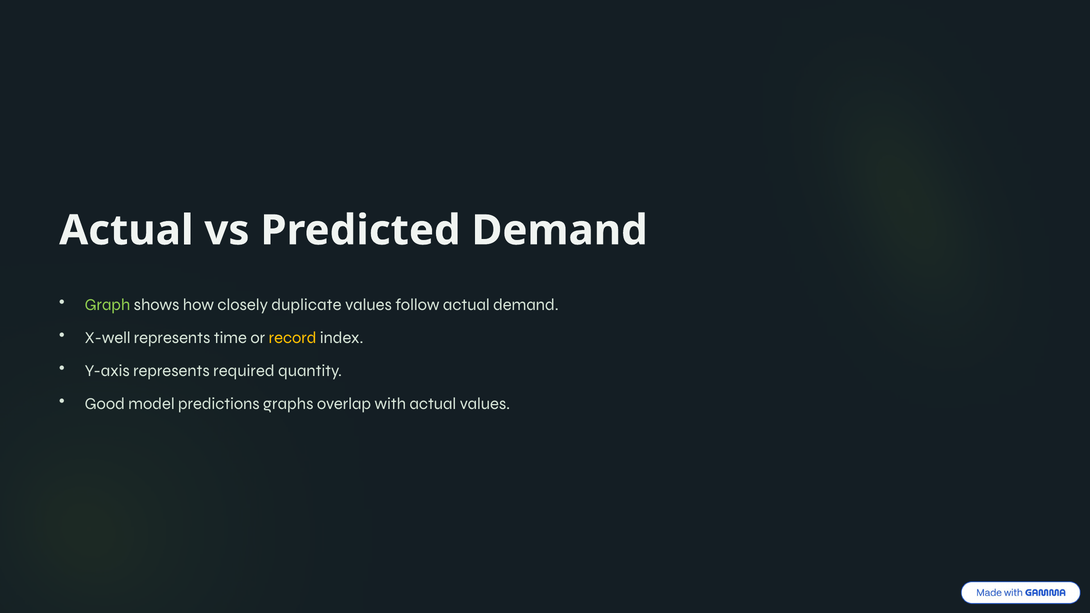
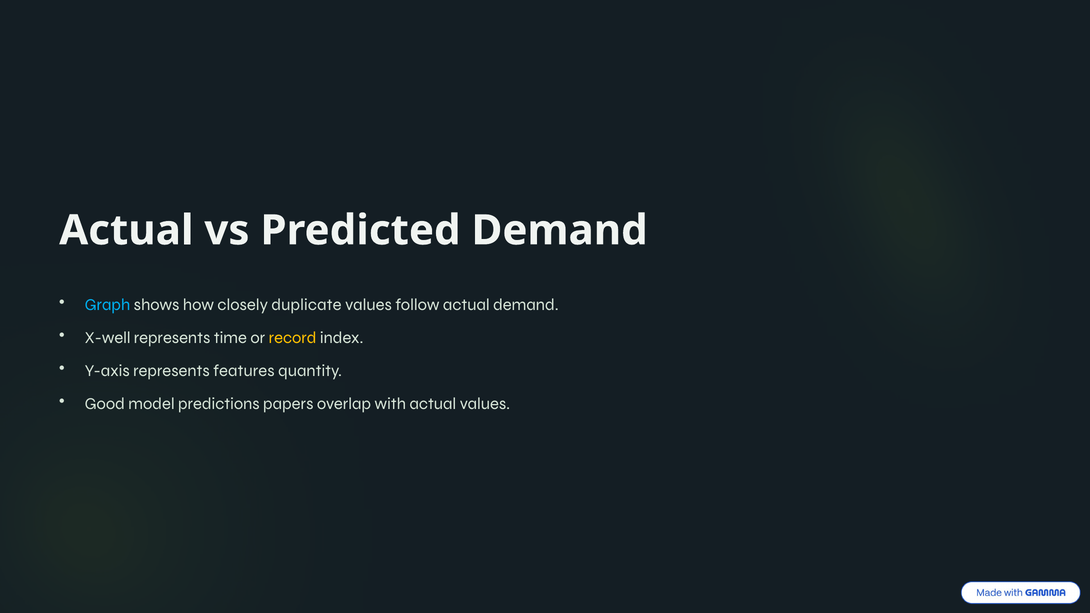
Graph colour: light green -> light blue
required: required -> features
graphs: graphs -> papers
